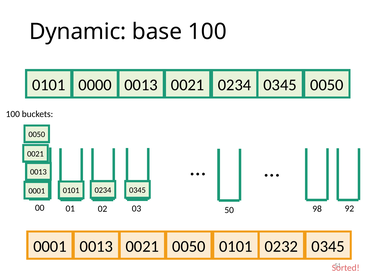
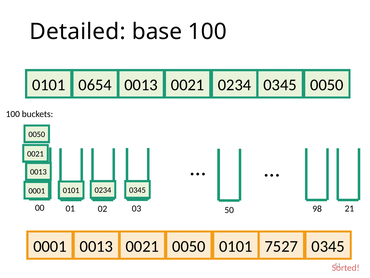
Dynamic: Dynamic -> Detailed
0000: 0000 -> 0654
92: 92 -> 21
0232: 0232 -> 7527
